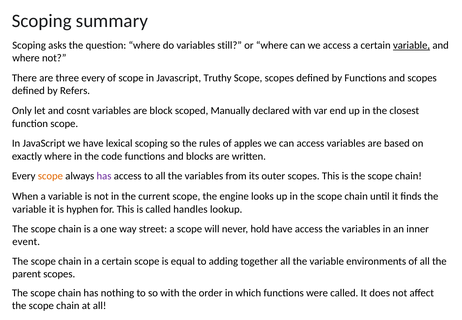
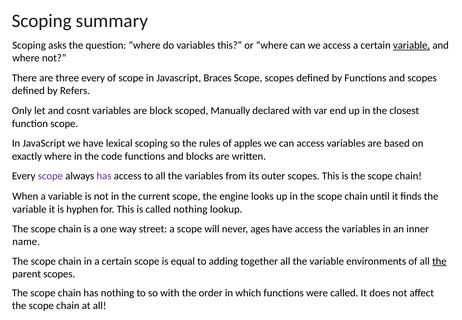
variables still: still -> this
Truthy: Truthy -> Braces
scope at (50, 176) colour: orange -> purple
called handles: handles -> nothing
hold: hold -> ages
event: event -> name
the at (439, 261) underline: none -> present
